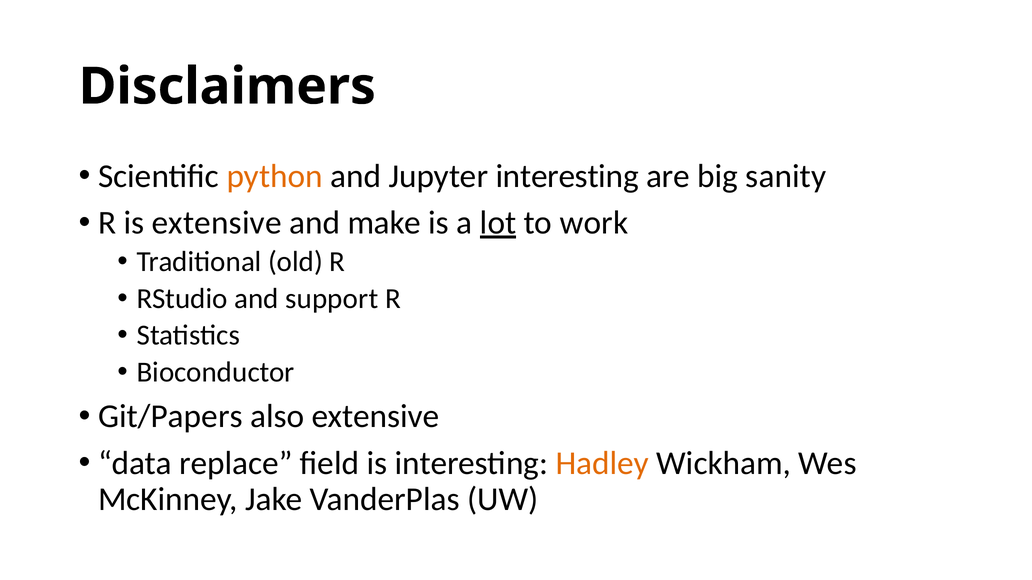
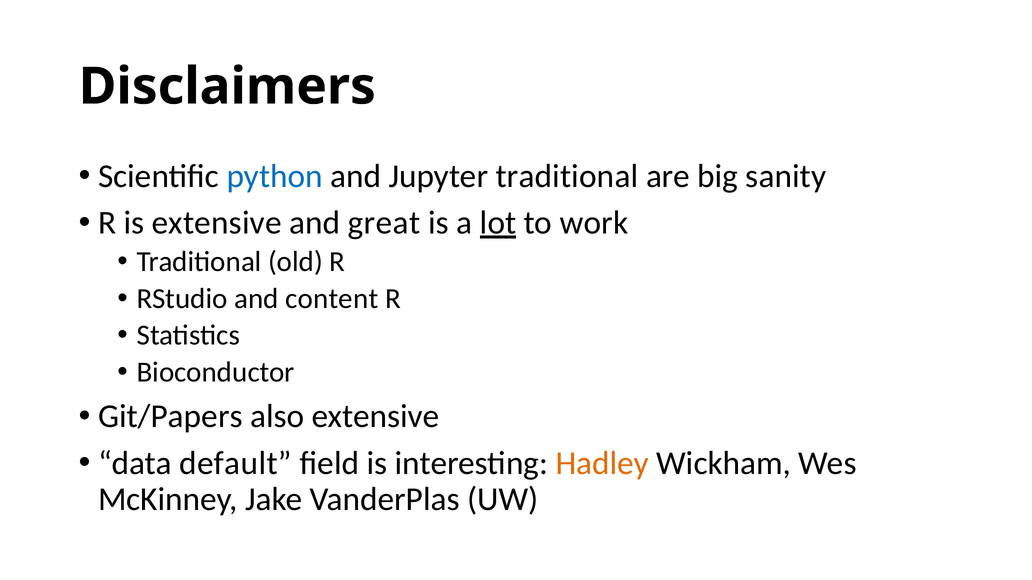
python colour: orange -> blue
Jupyter interesting: interesting -> traditional
make: make -> great
support: support -> content
replace: replace -> default
